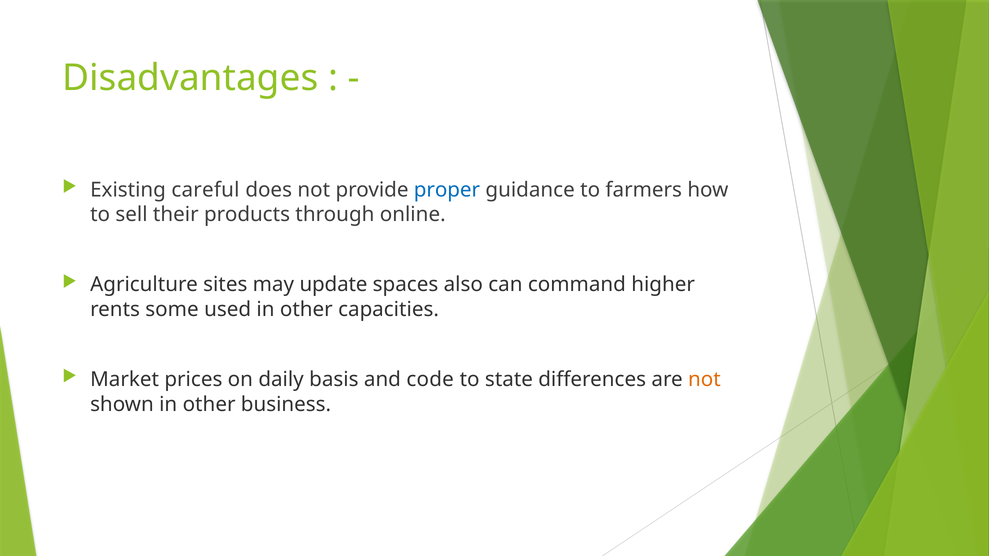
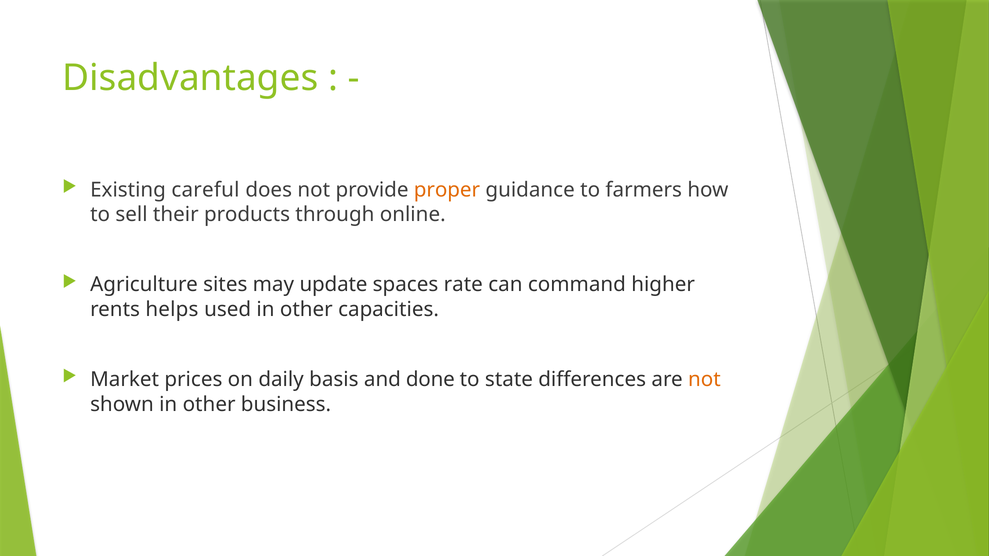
proper colour: blue -> orange
also: also -> rate
some: some -> helps
code: code -> done
